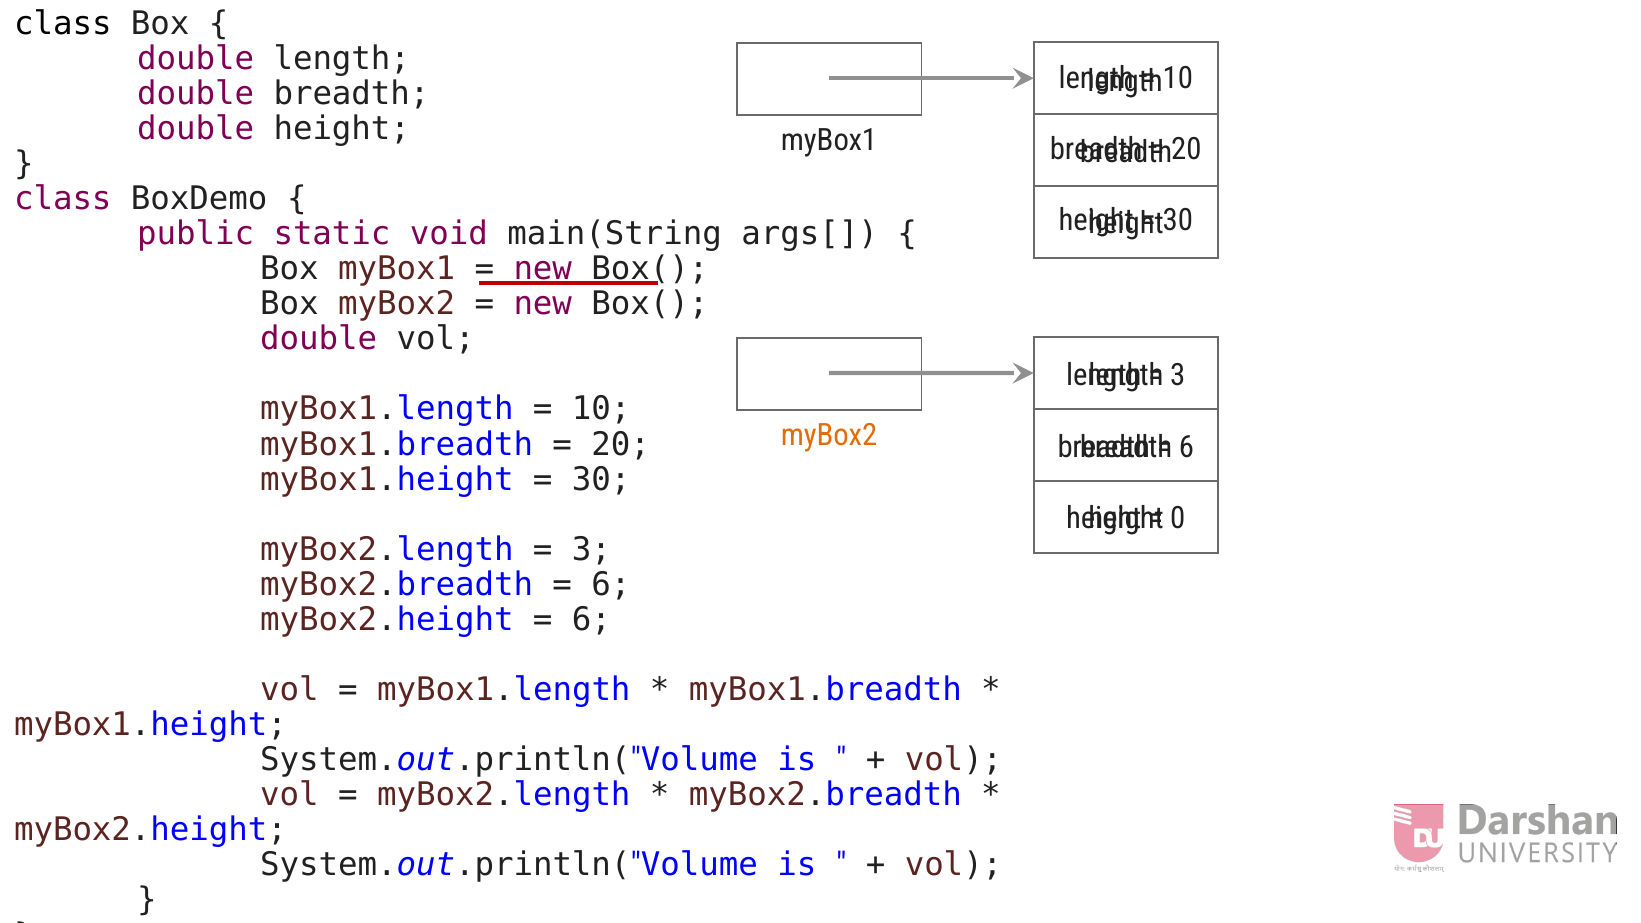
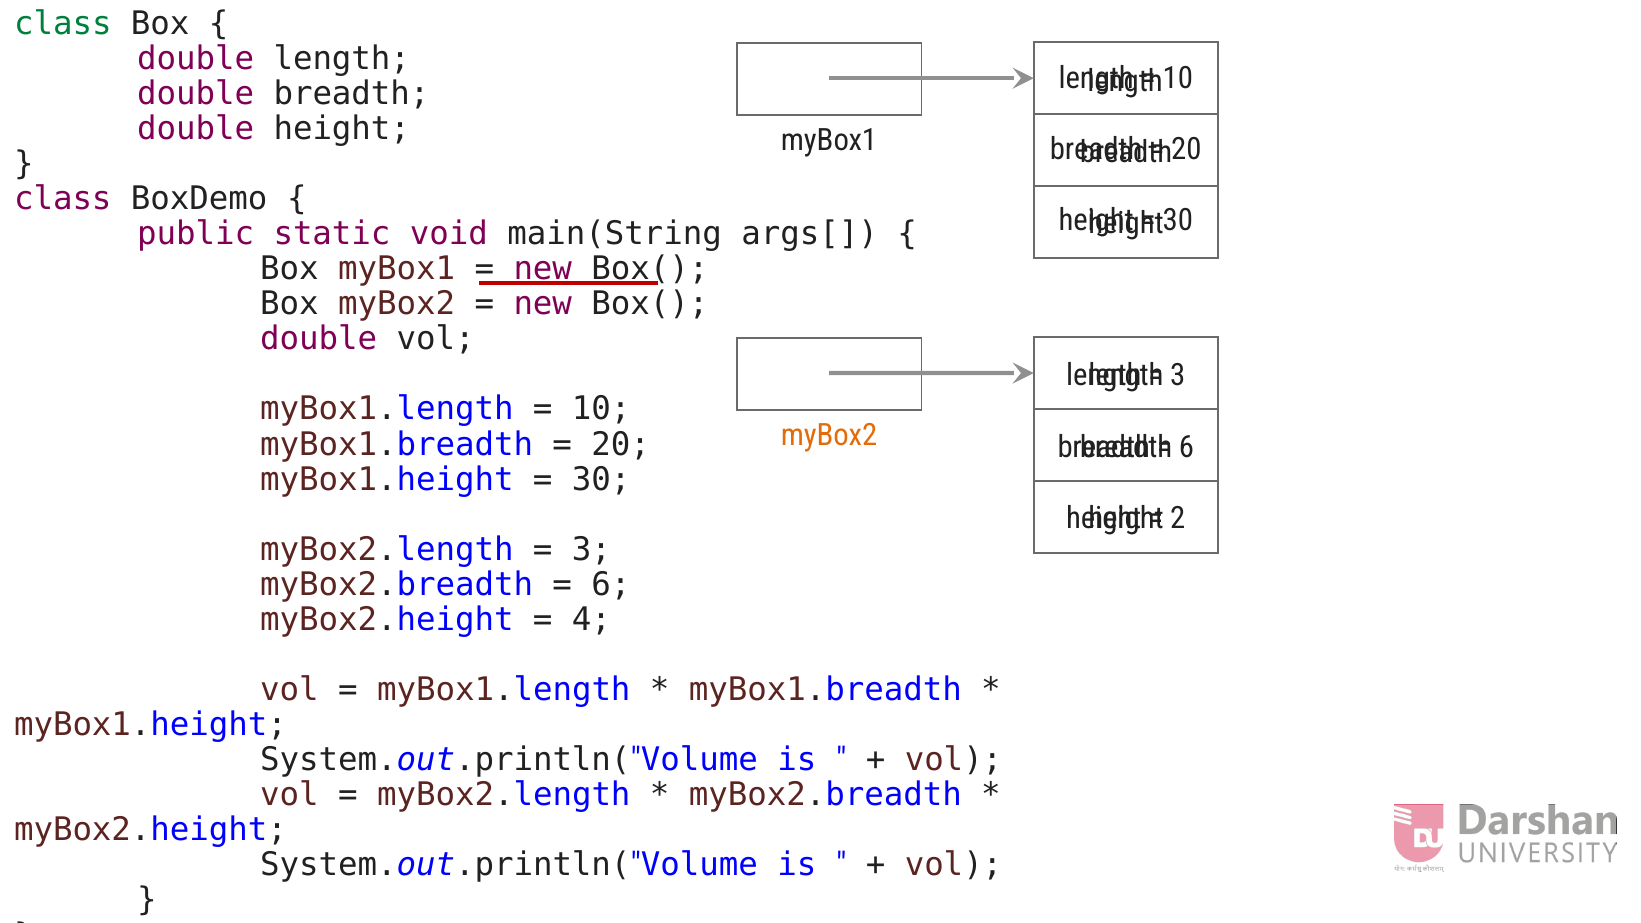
class at (63, 23) colour: black -> green
0: 0 -> 2
6 at (592, 620): 6 -> 4
